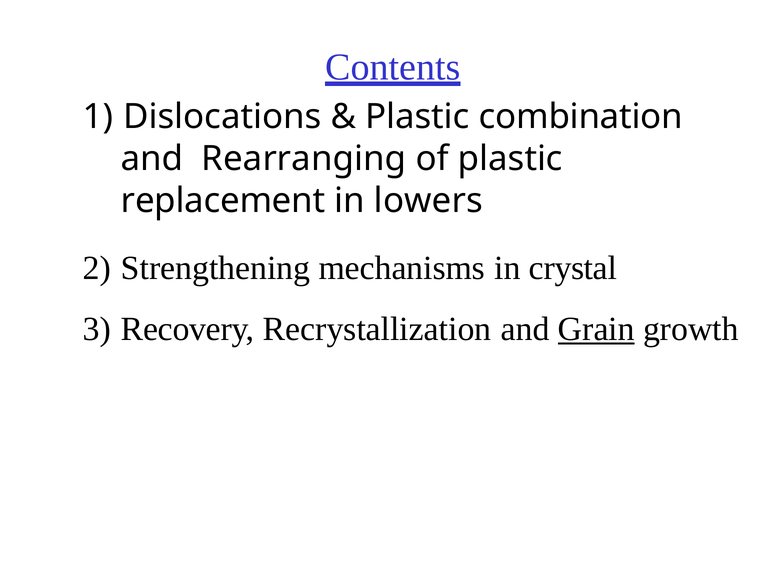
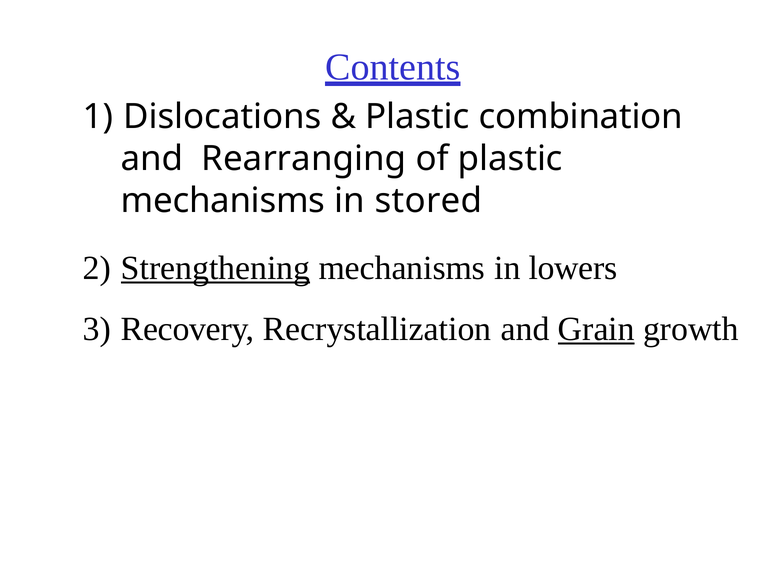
replacement at (223, 201): replacement -> mechanisms
lowers: lowers -> stored
Strengthening underline: none -> present
crystal: crystal -> lowers
